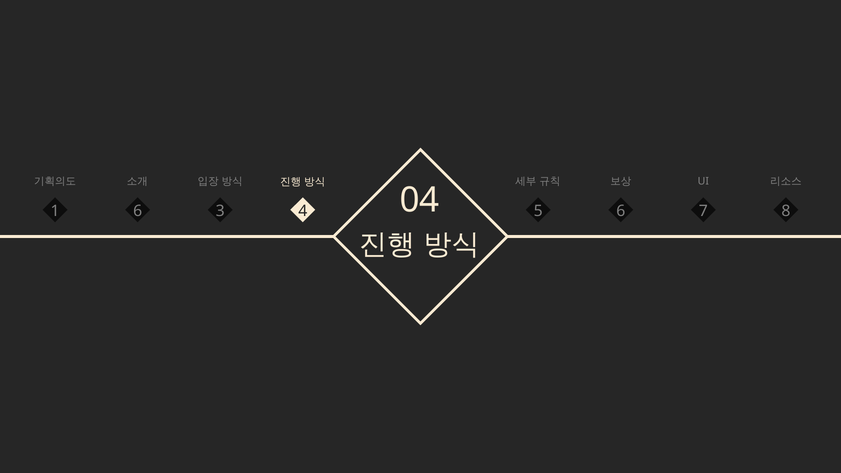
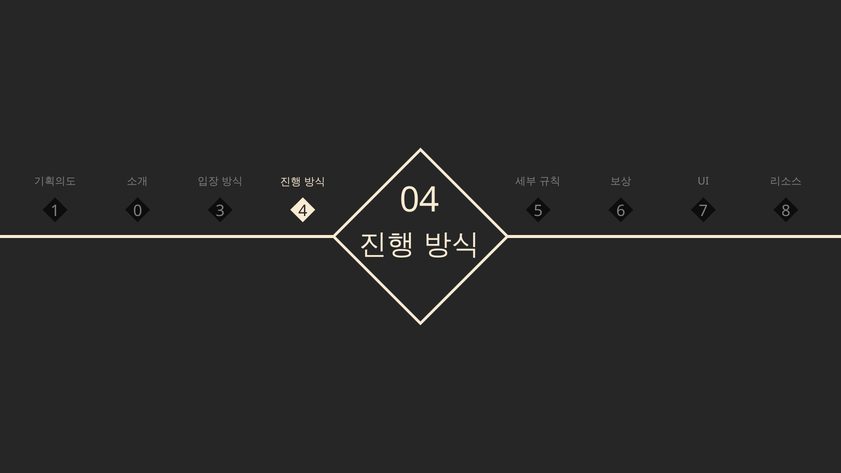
1 6: 6 -> 0
